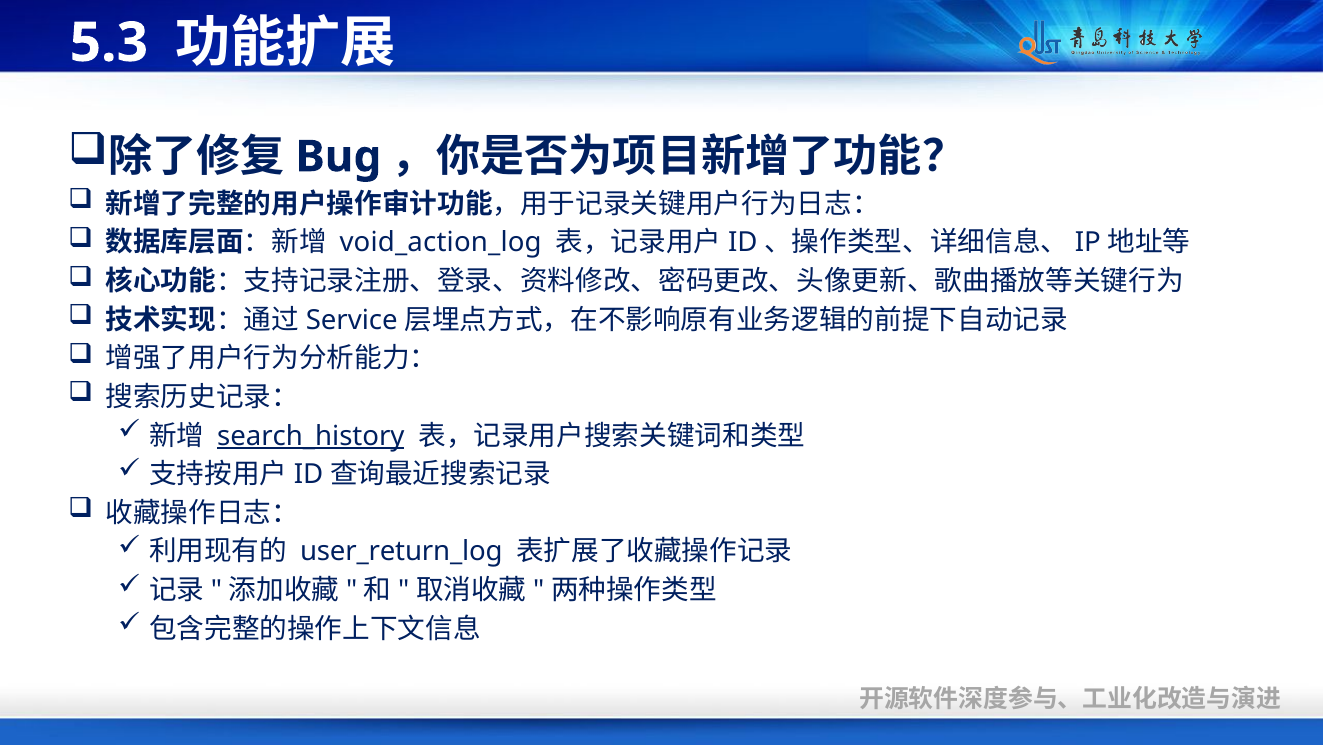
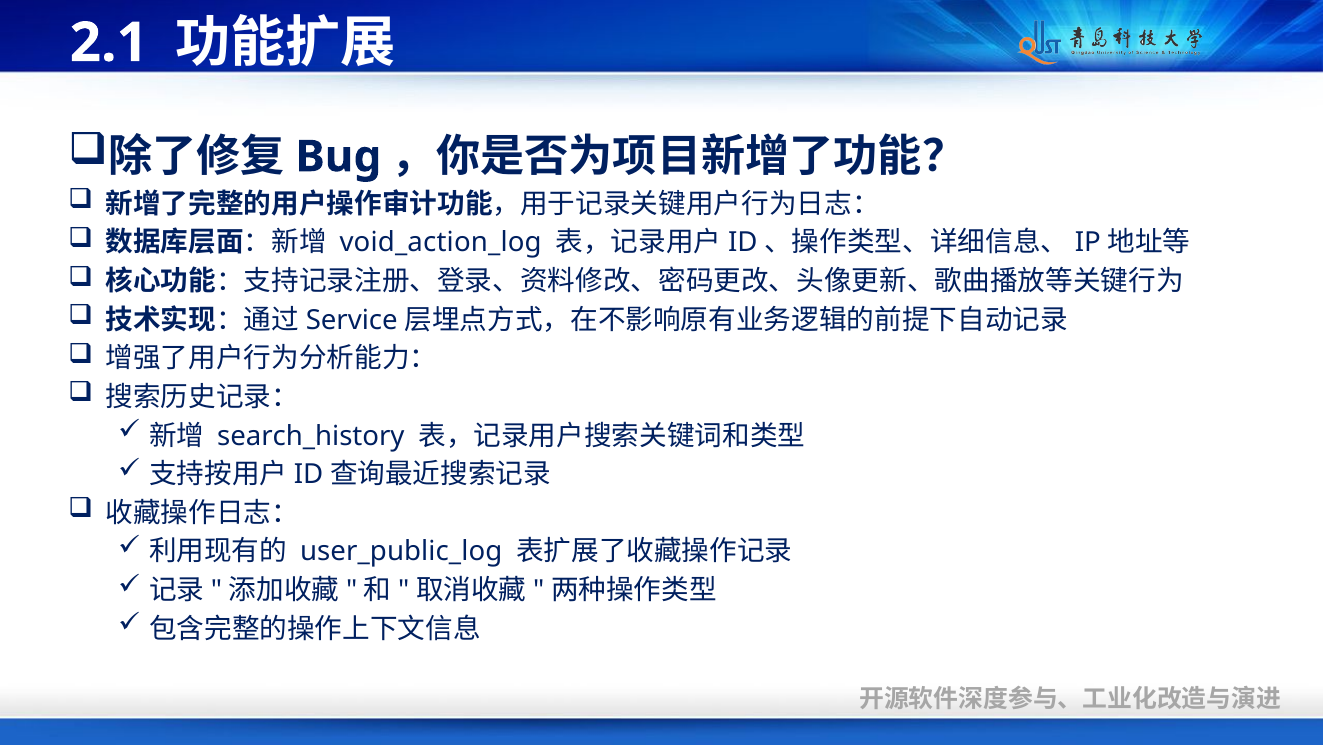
5.3: 5.3 -> 2.1
search_history underline: present -> none
user_return_log: user_return_log -> user_public_log
